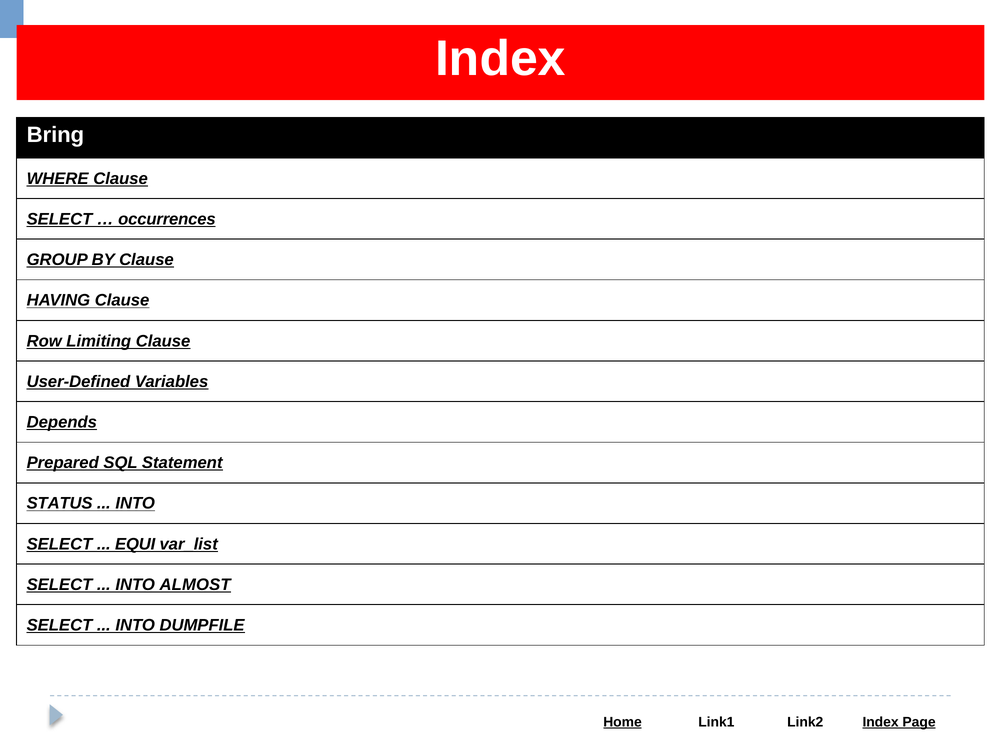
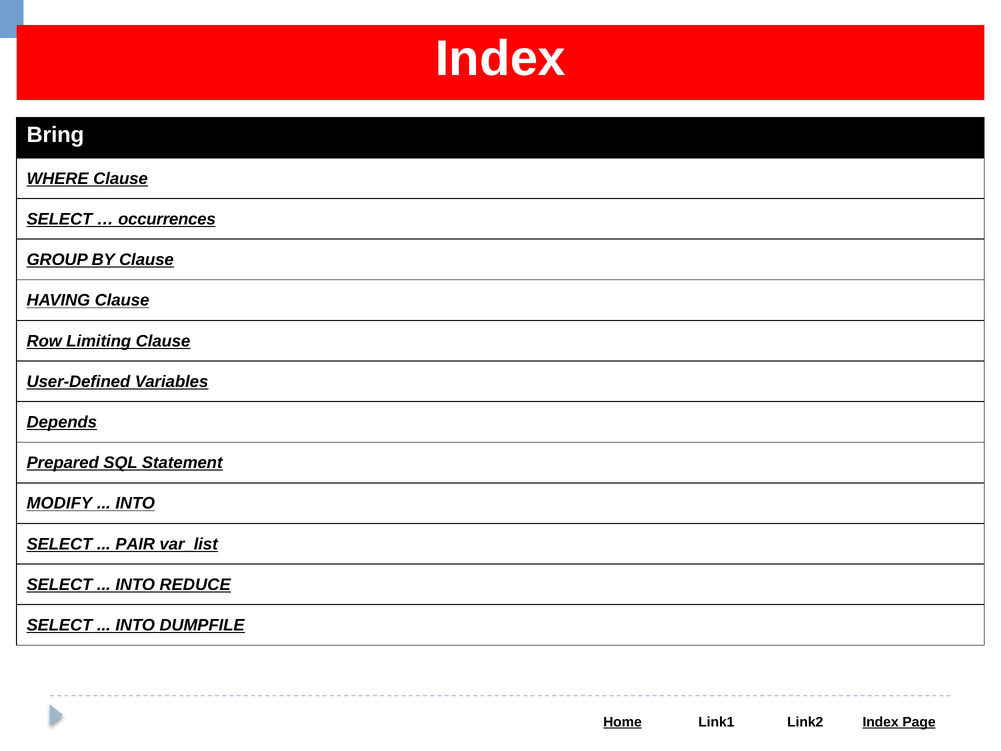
STATUS: STATUS -> MODIFY
EQUI: EQUI -> PAIR
ALMOST: ALMOST -> REDUCE
